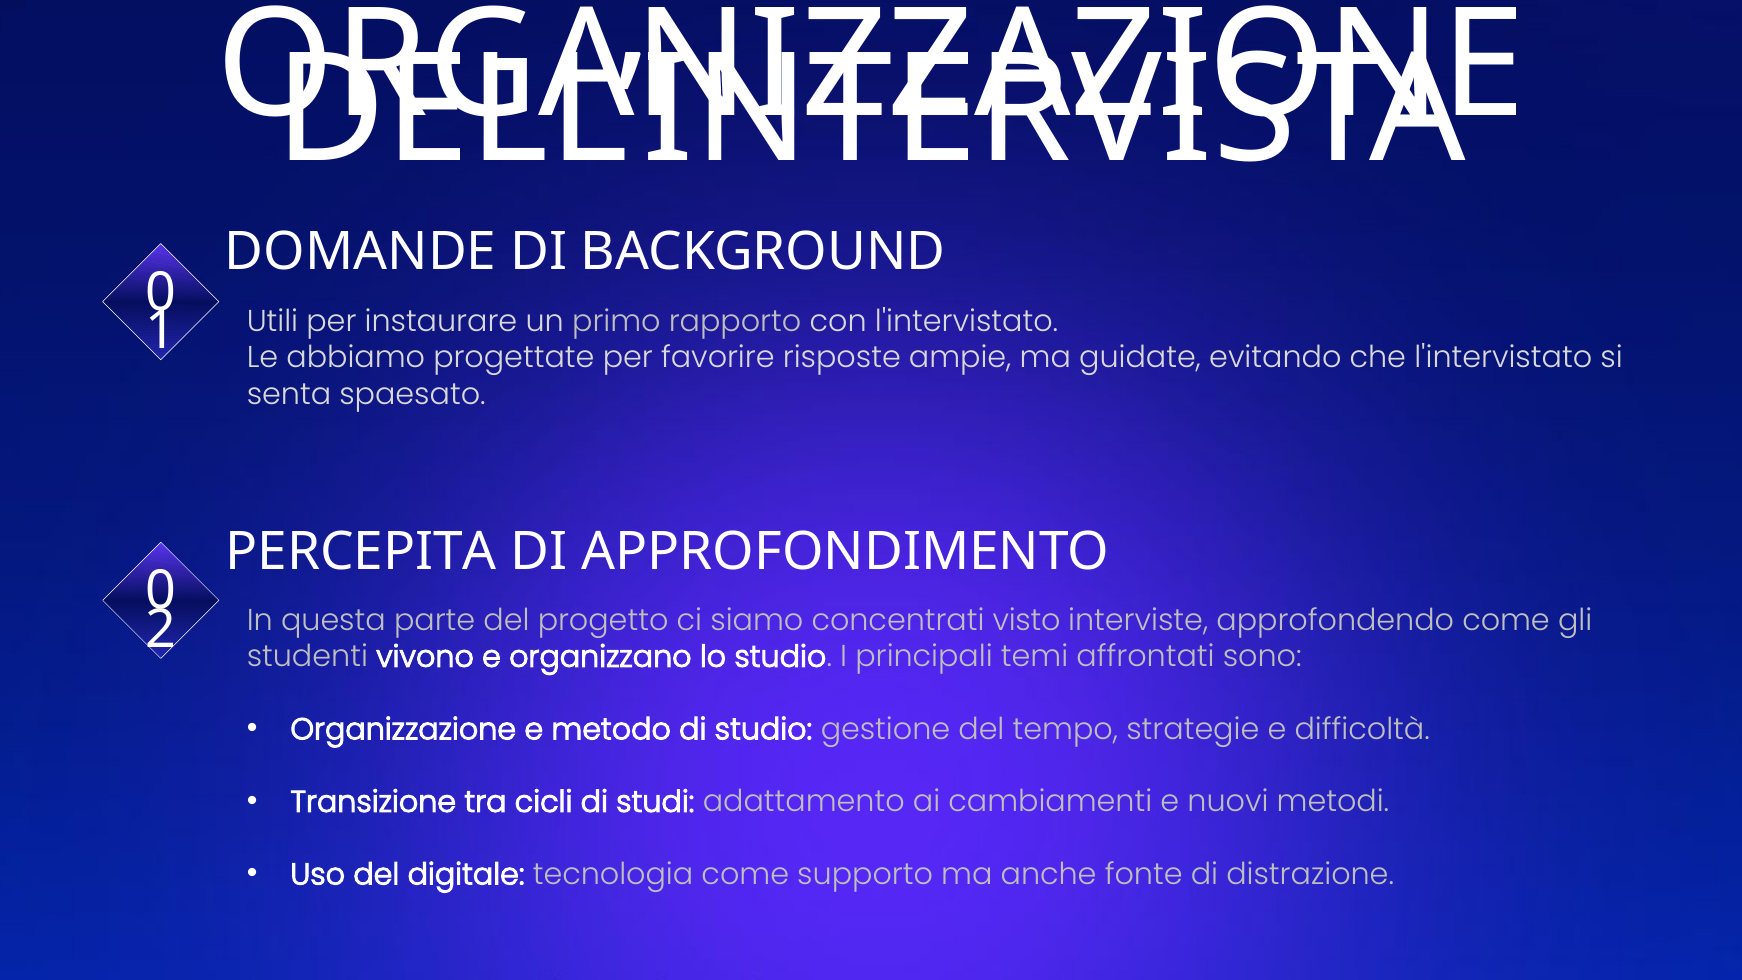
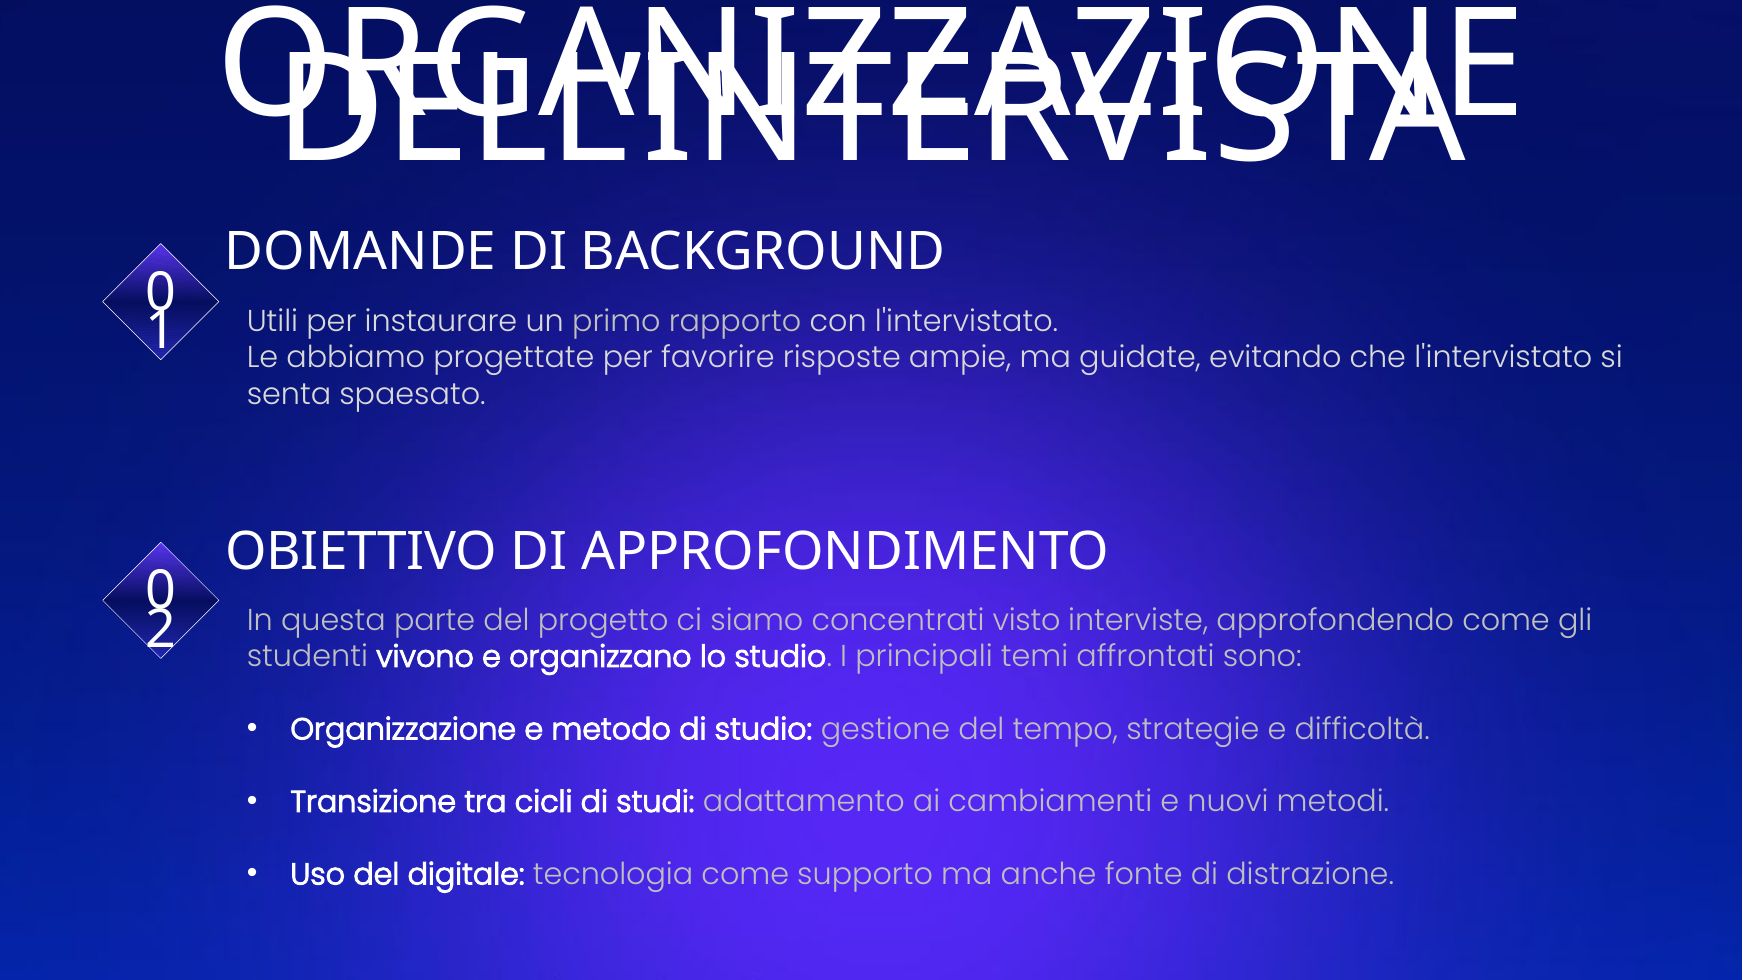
PERCEPITA: PERCEPITA -> OBIETTIVO
